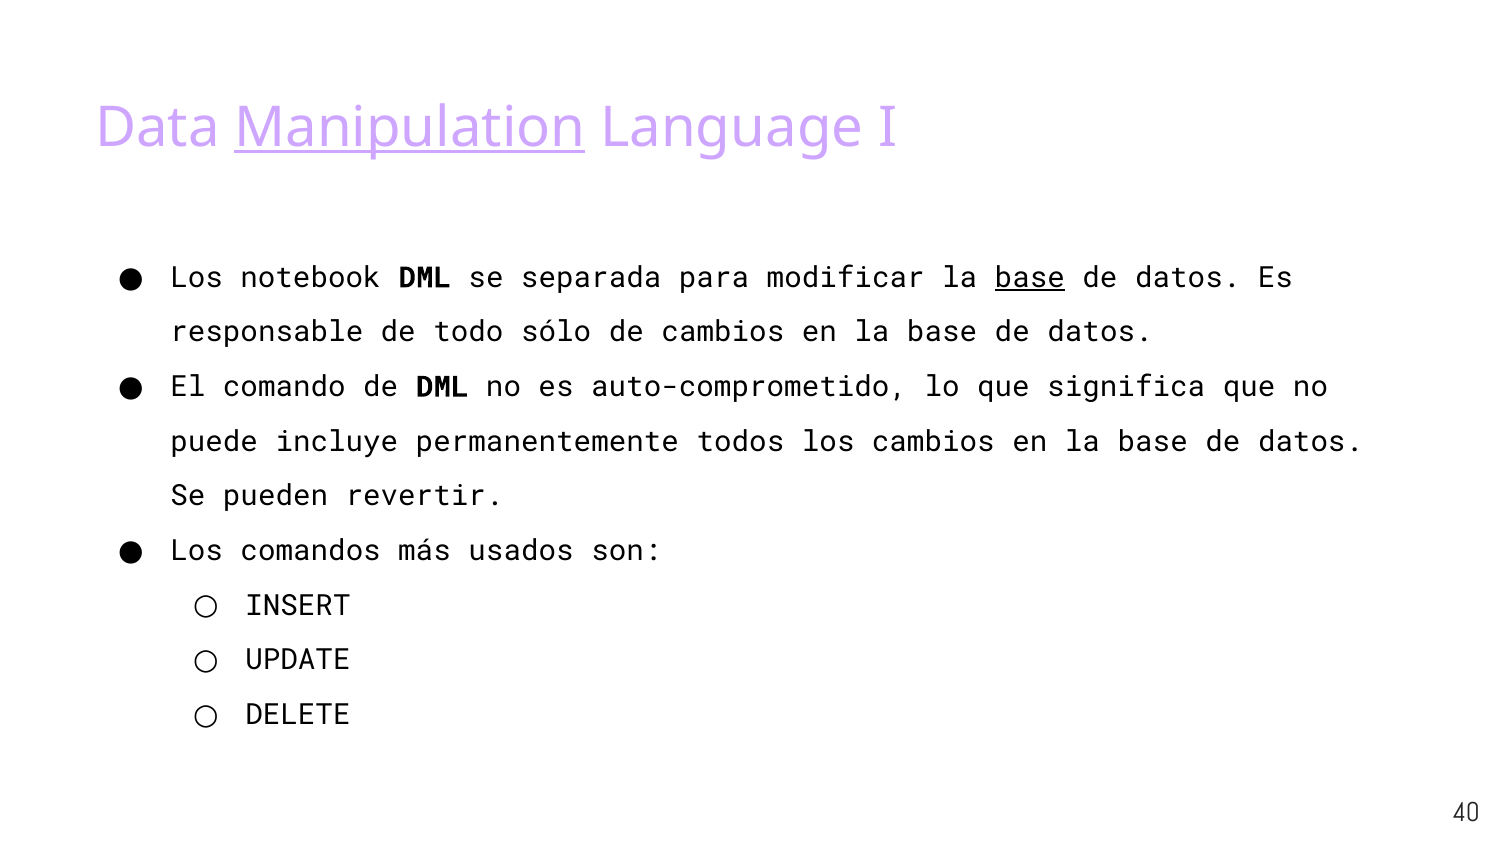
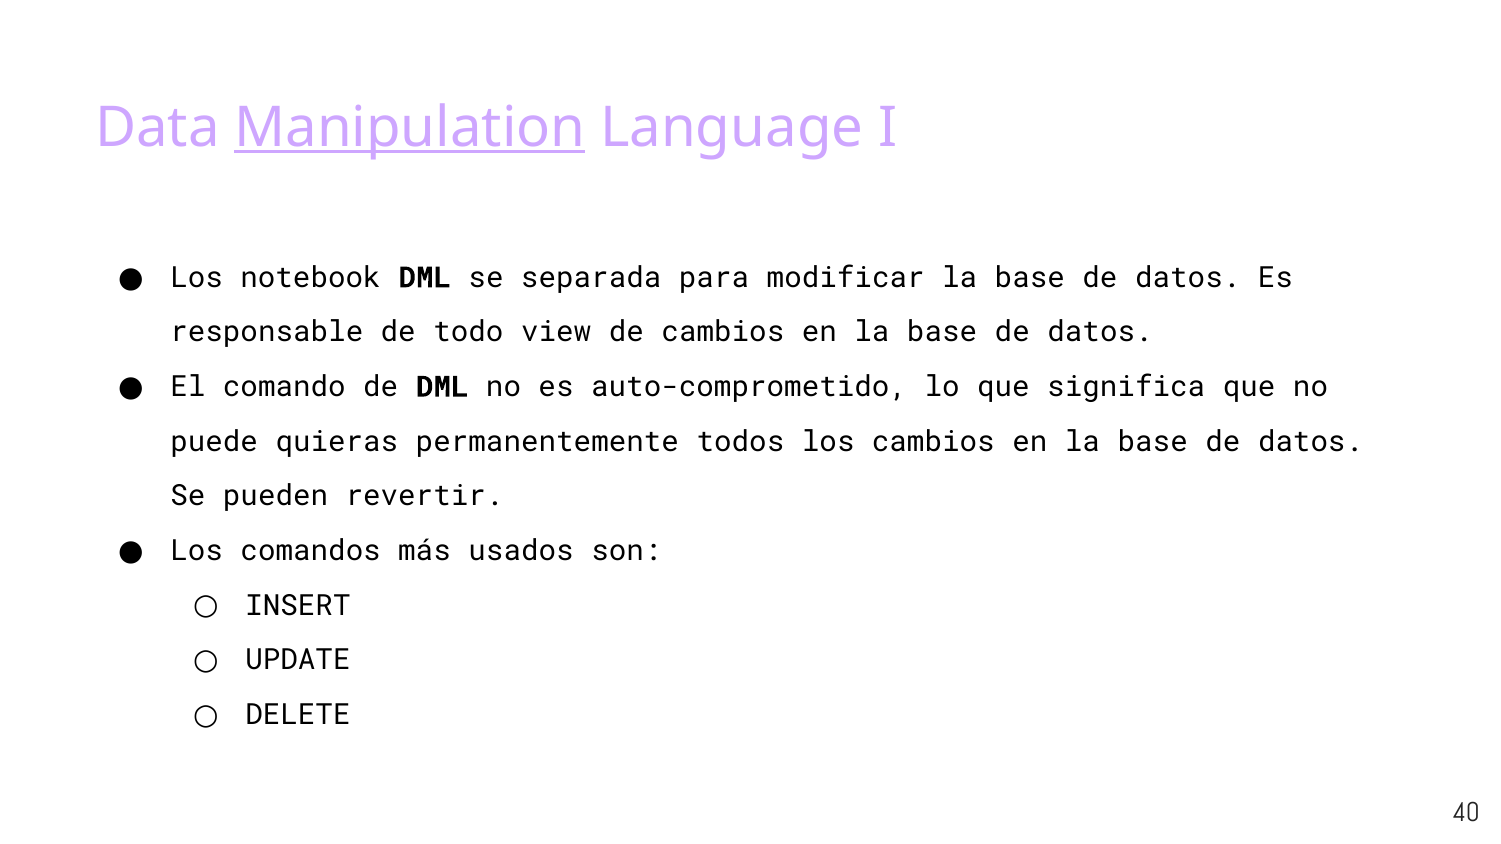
base at (1030, 278) underline: present -> none
sólo: sólo -> view
incluye: incluye -> quieras
